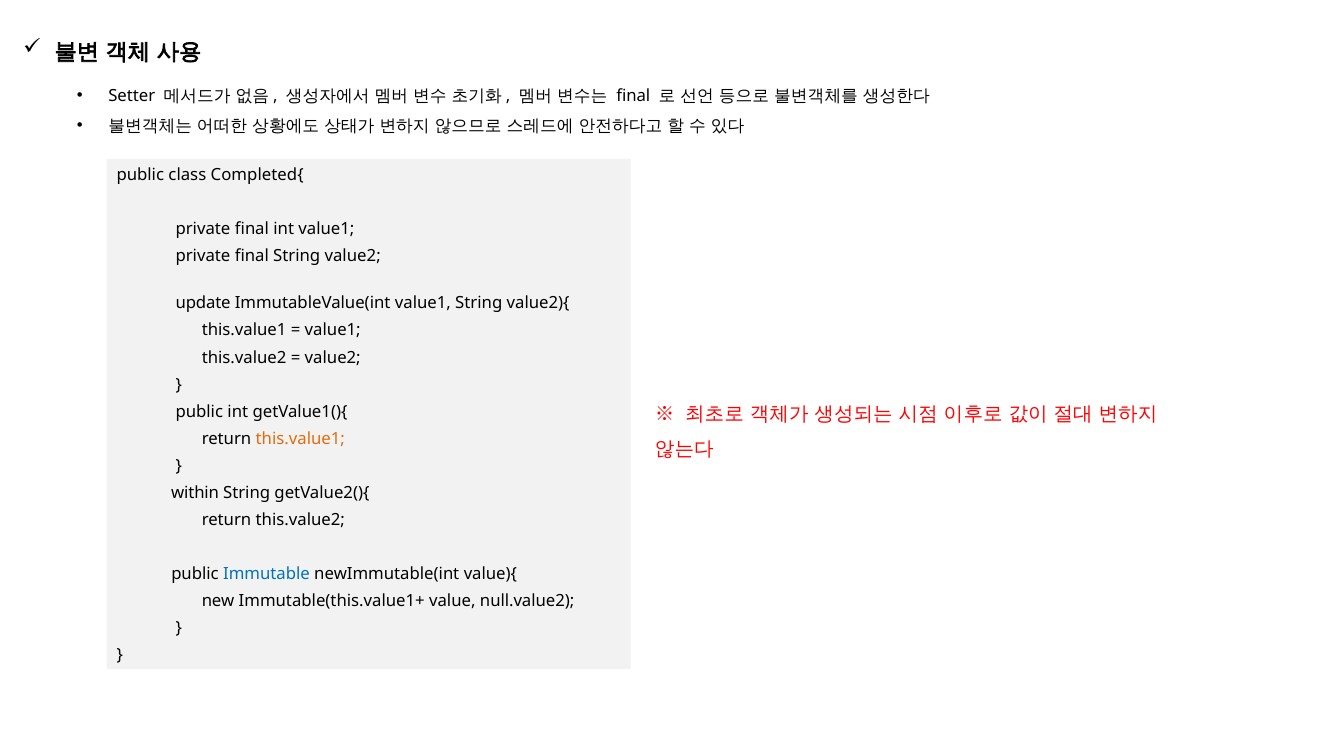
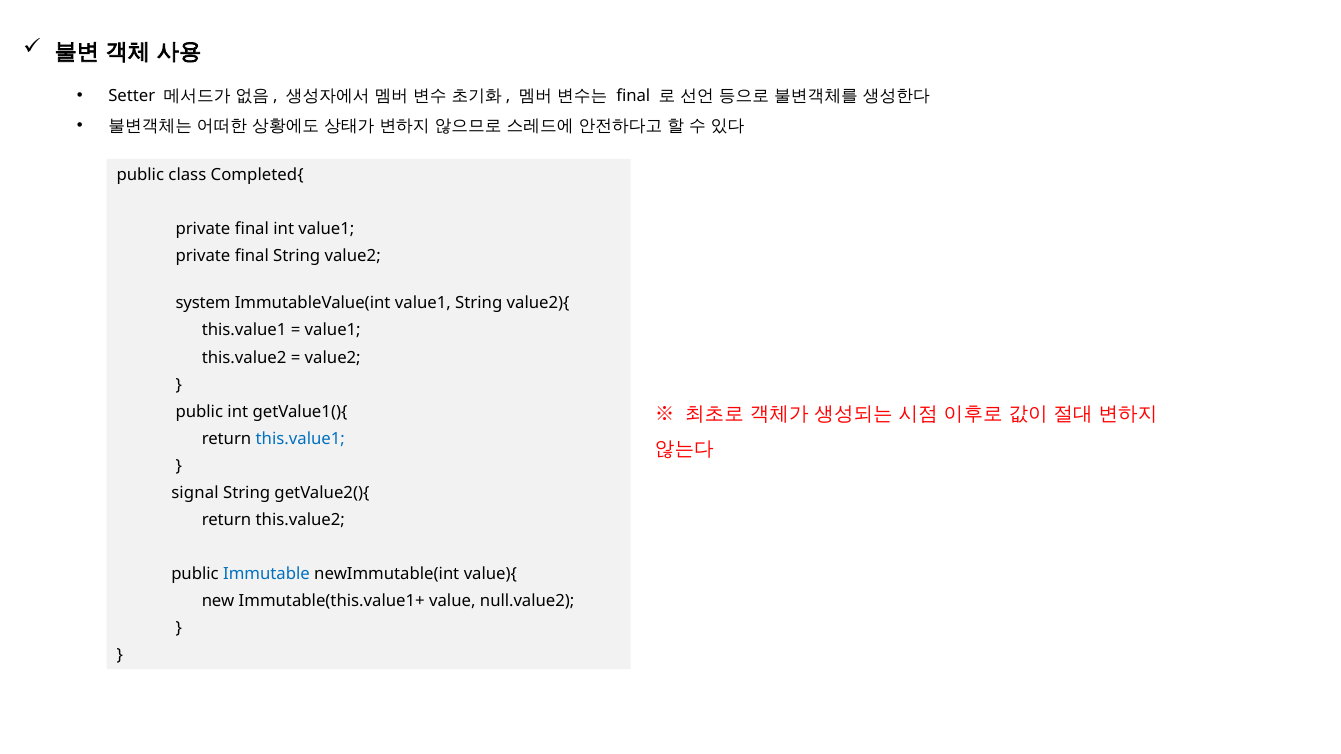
update: update -> system
this.value1 at (300, 439) colour: orange -> blue
within: within -> signal
